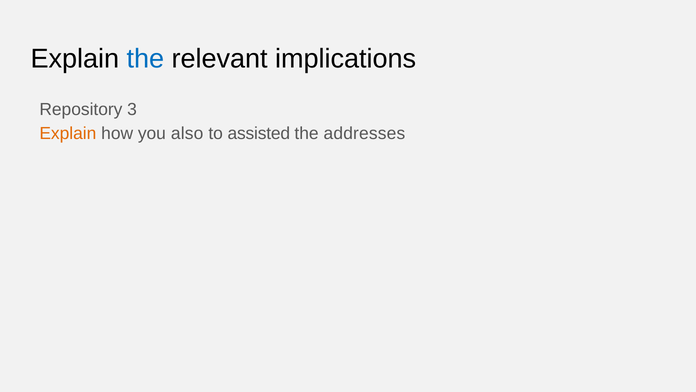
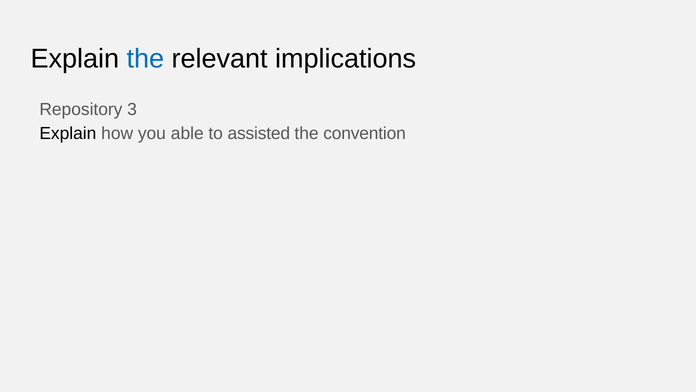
Explain at (68, 133) colour: orange -> black
also: also -> able
addresses: addresses -> convention
